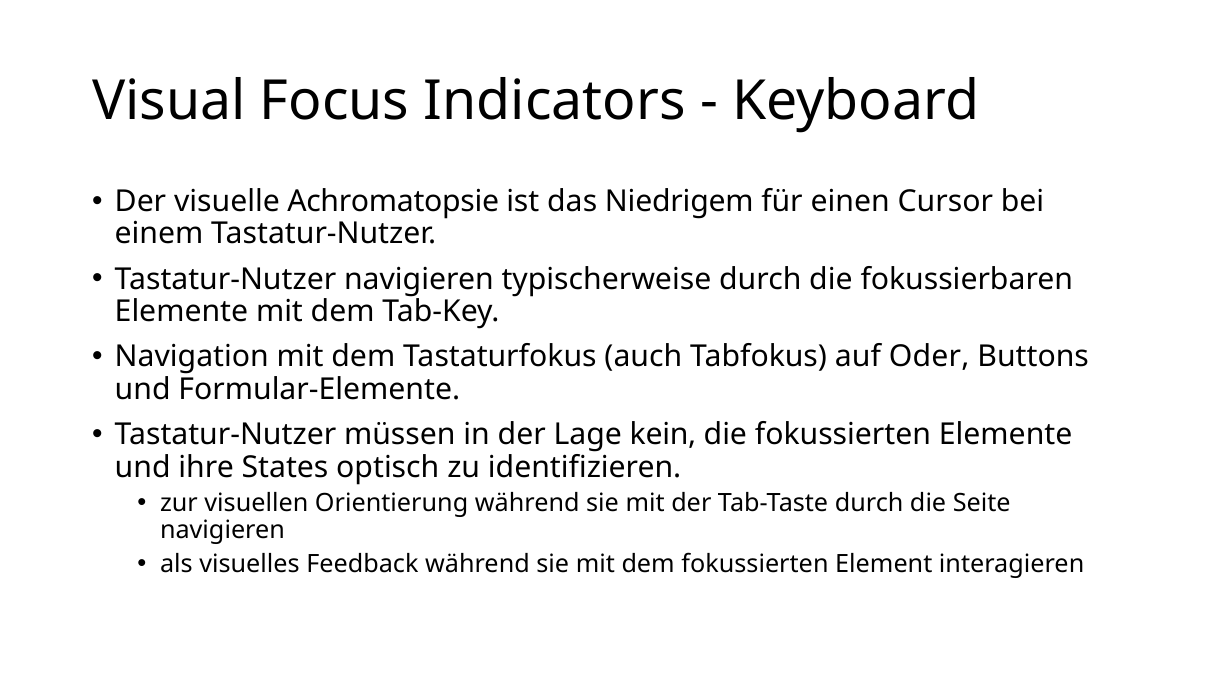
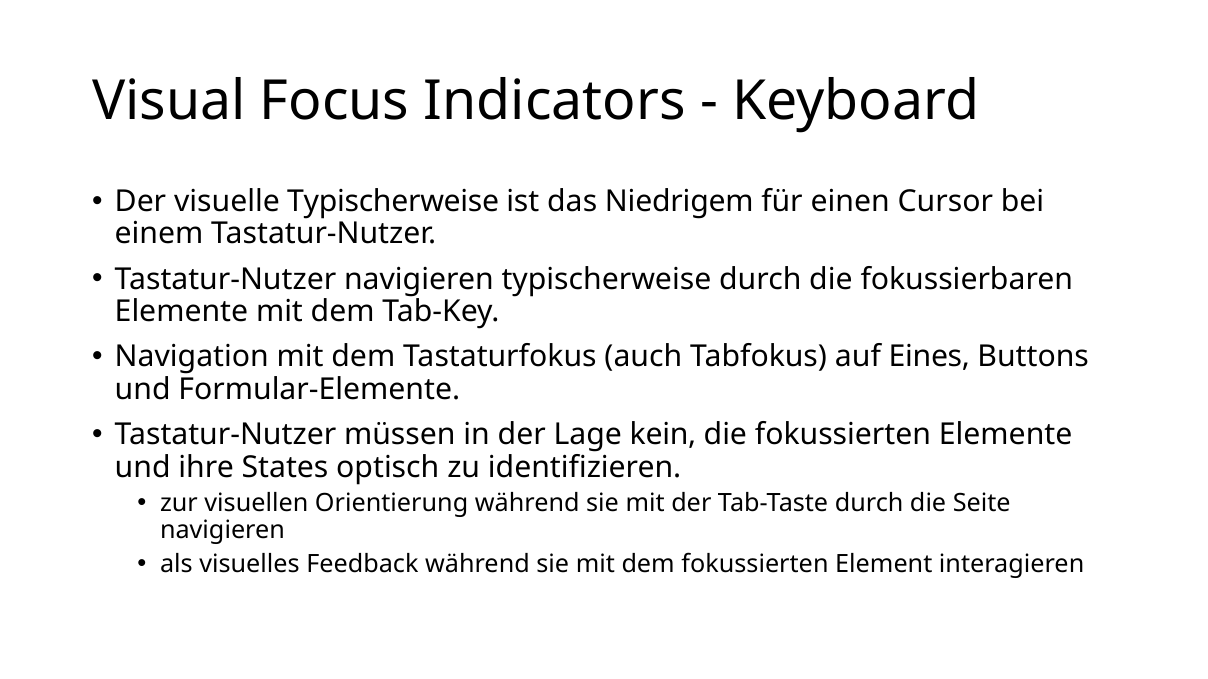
visuelle Achromatopsie: Achromatopsie -> Typischerweise
Oder: Oder -> Eines
